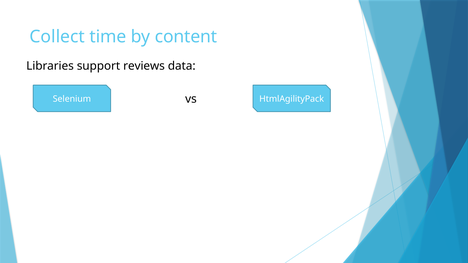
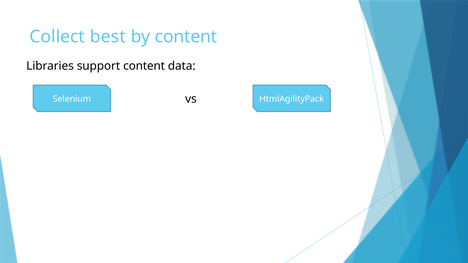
time: time -> best
support reviews: reviews -> content
